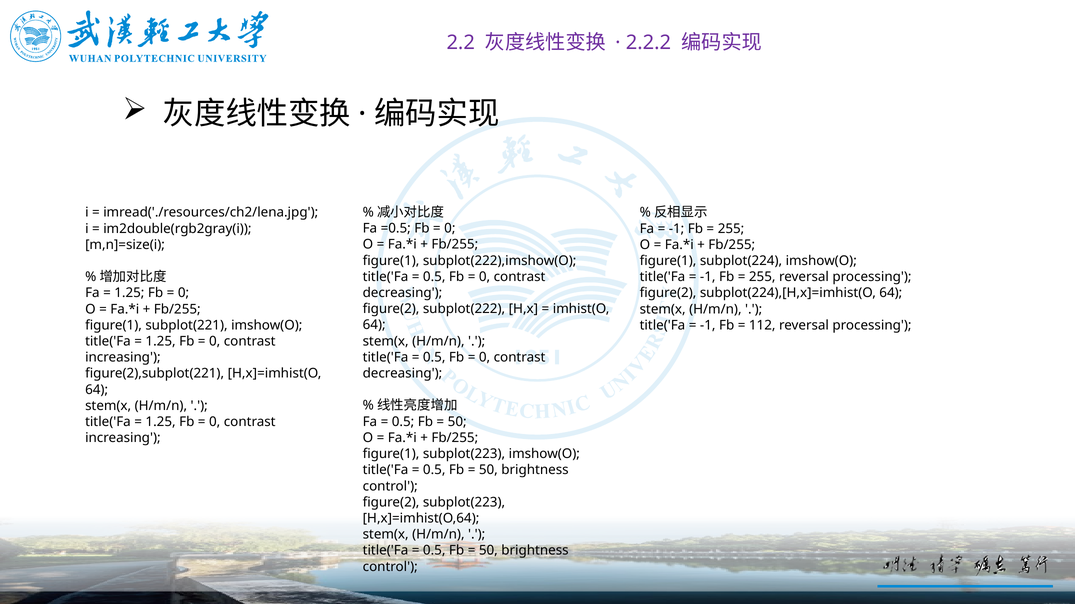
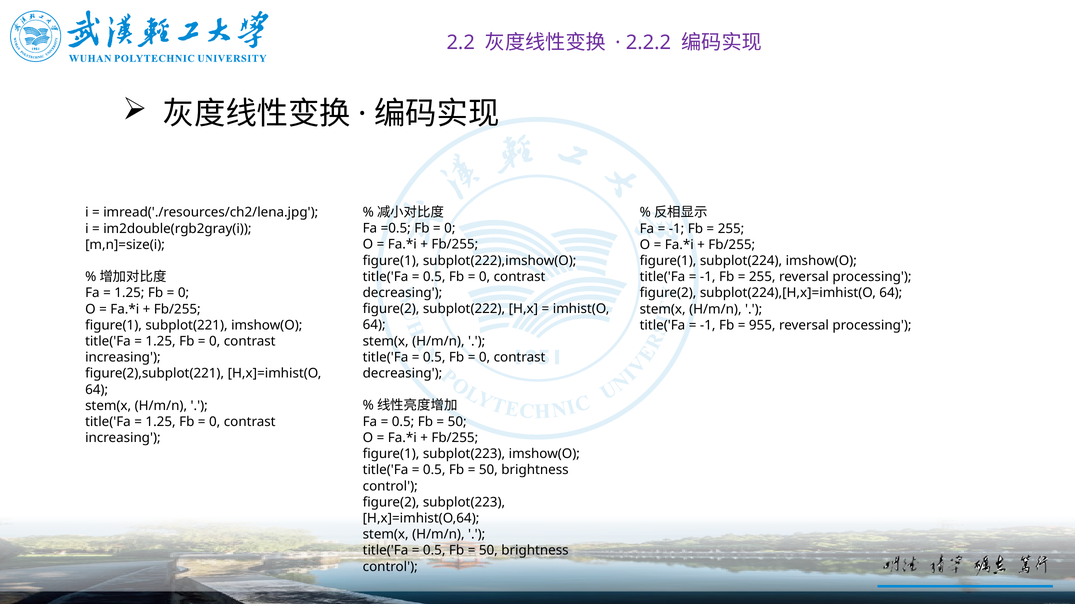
112: 112 -> 955
